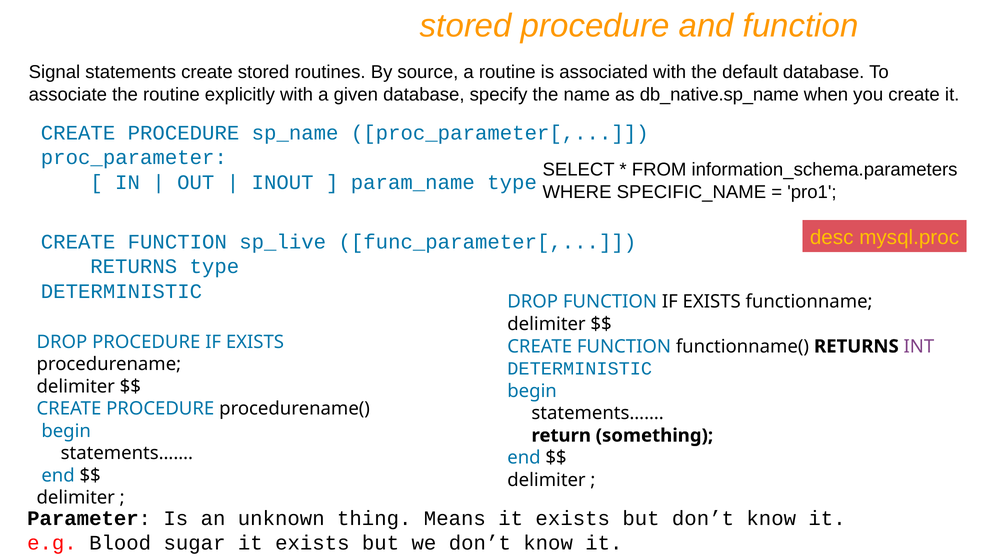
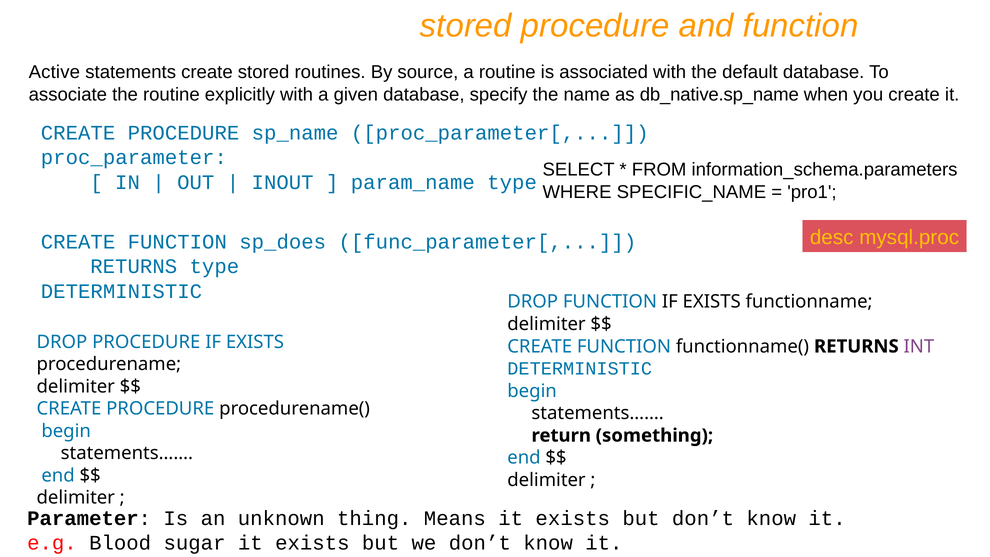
Signal: Signal -> Active
sp_live: sp_live -> sp_does
